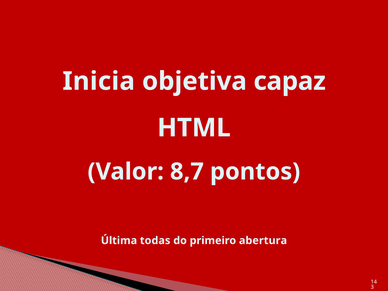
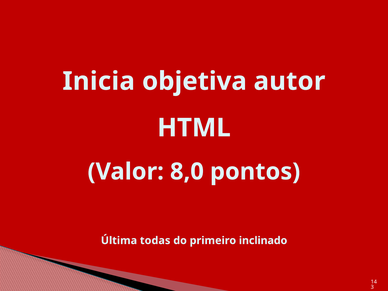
capaz: capaz -> autor
8,7: 8,7 -> 8,0
abertura: abertura -> inclinado
